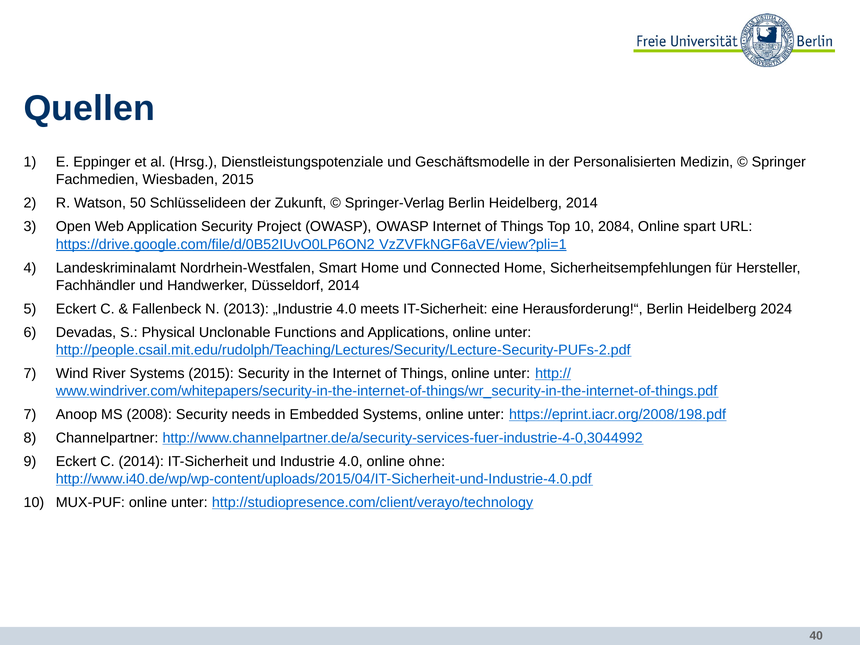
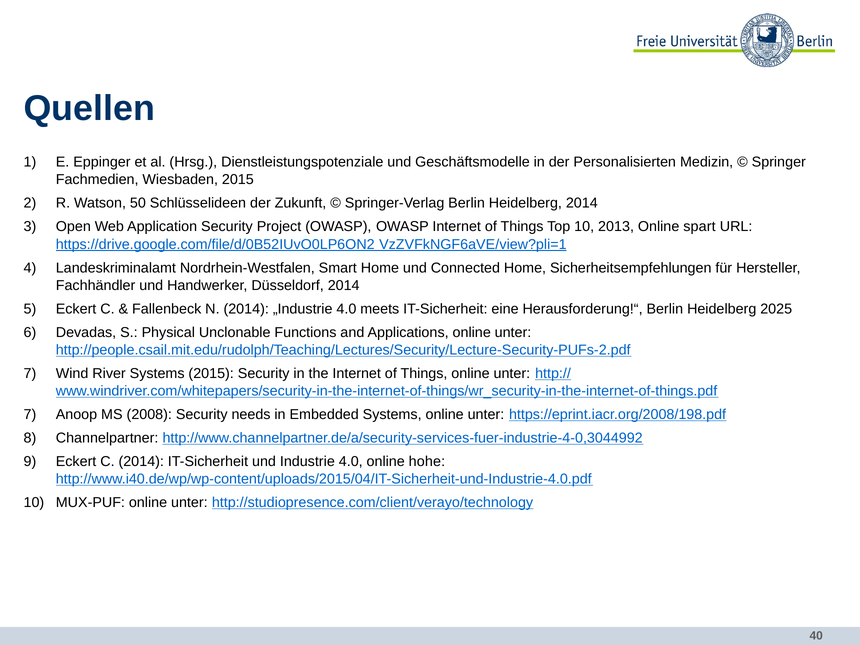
2084: 2084 -> 2013
N 2013: 2013 -> 2014
2024: 2024 -> 2025
ohne: ohne -> hohe
